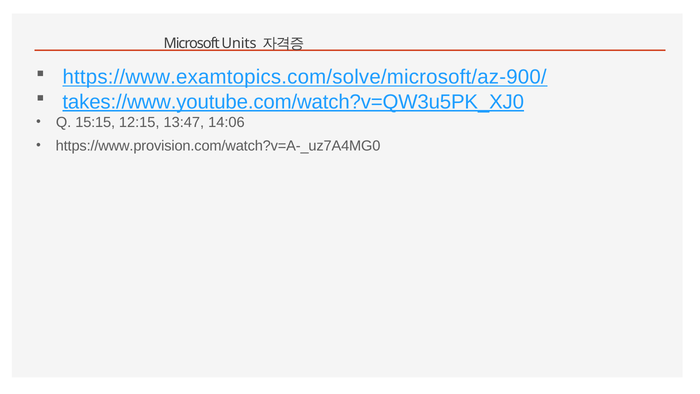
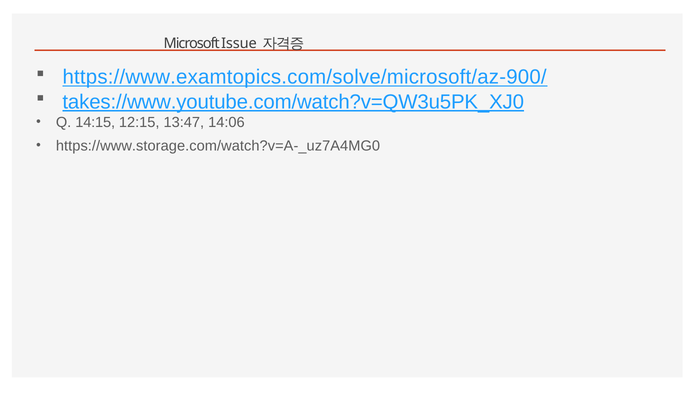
Units: Units -> Issue
15:15: 15:15 -> 14:15
https://www.provision.com/watch?v=A-_uz7A4MG0: https://www.provision.com/watch?v=A-_uz7A4MG0 -> https://www.storage.com/watch?v=A-_uz7A4MG0
